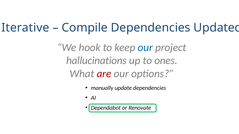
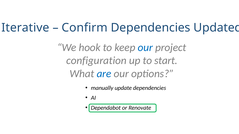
Compile: Compile -> Confirm
hallucinations: hallucinations -> configuration
ones: ones -> start
are colour: red -> blue
